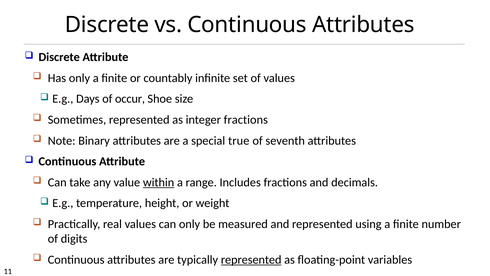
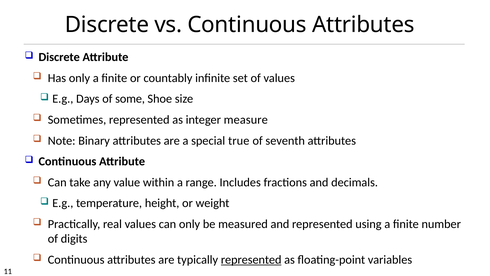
occur: occur -> some
integer fractions: fractions -> measure
within underline: present -> none
